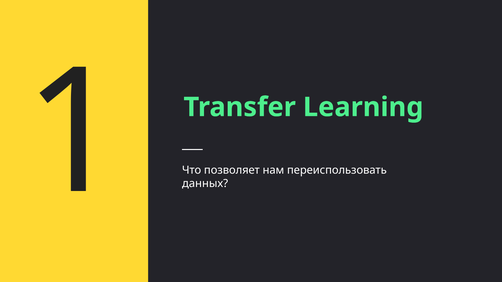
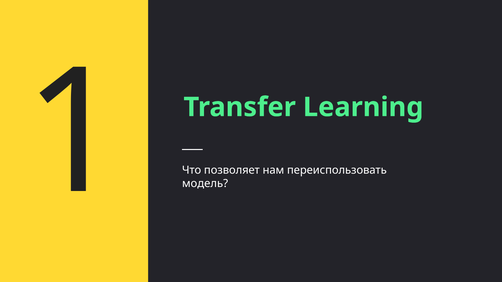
данных: данных -> модель
